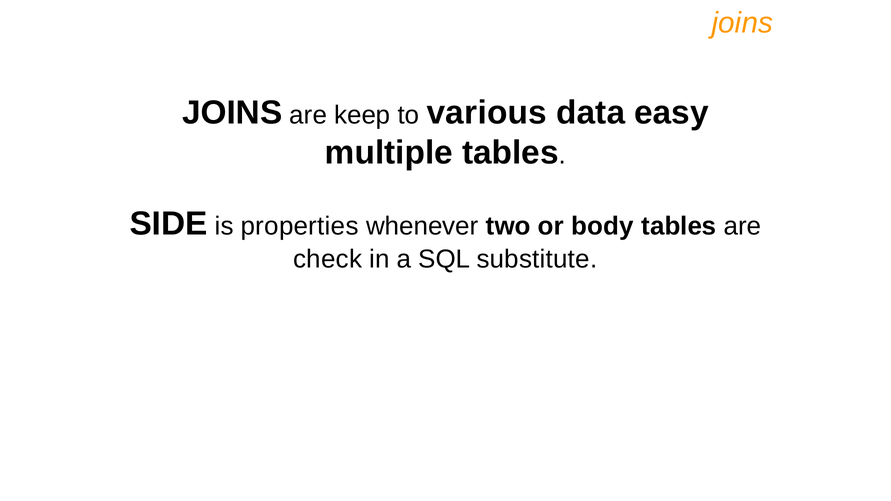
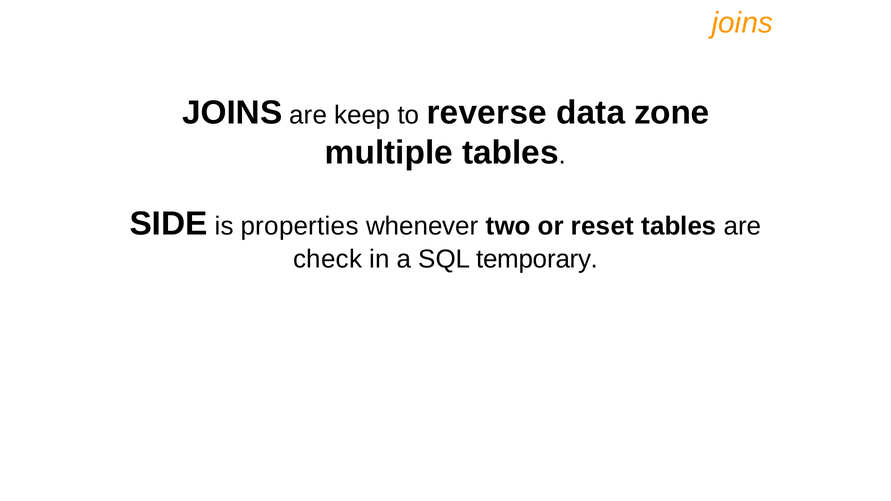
various: various -> reverse
easy: easy -> zone
body: body -> reset
substitute: substitute -> temporary
